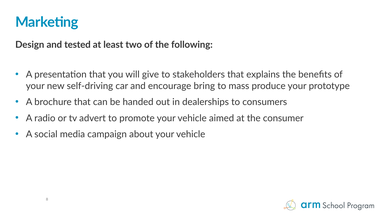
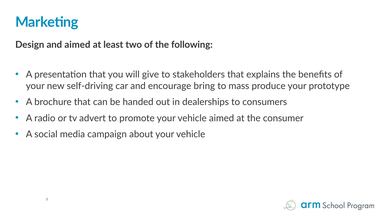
and tested: tested -> aimed
